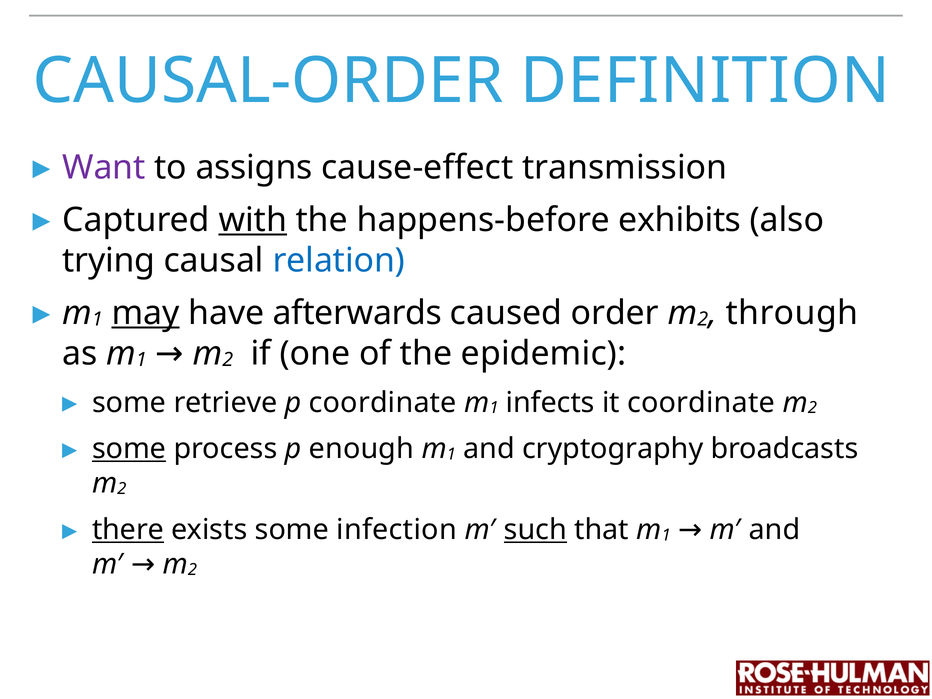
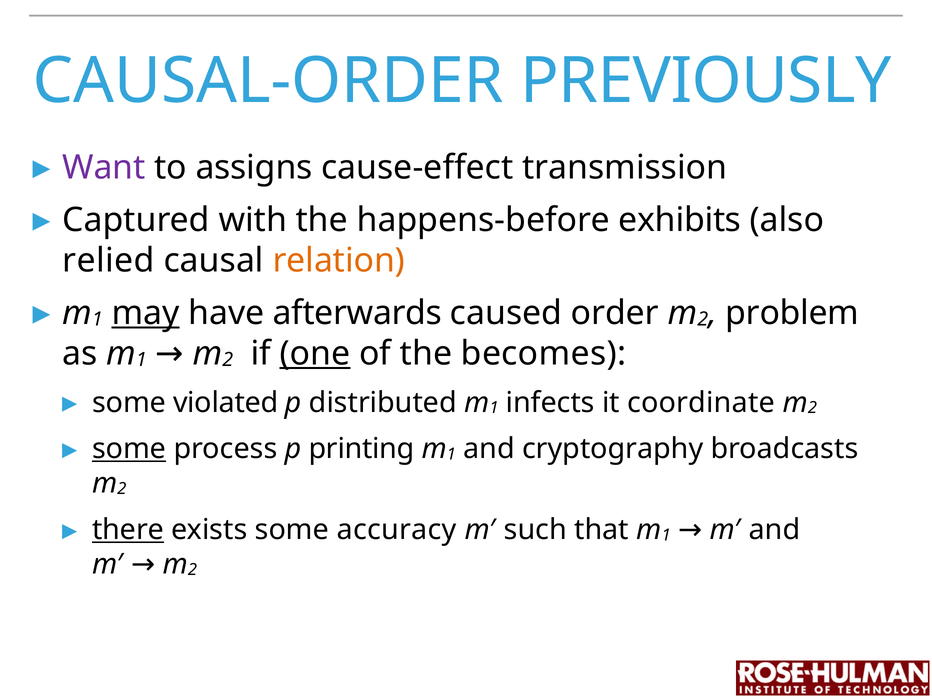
DEFINITION: DEFINITION -> PREVIOUSLY
with underline: present -> none
trying: trying -> relied
relation colour: blue -> orange
through: through -> problem
one underline: none -> present
epidemic: epidemic -> becomes
retrieve: retrieve -> violated
p coordinate: coordinate -> distributed
enough: enough -> printing
infection: infection -> accuracy
such underline: present -> none
